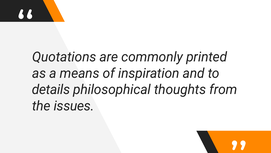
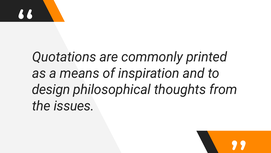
details: details -> design
